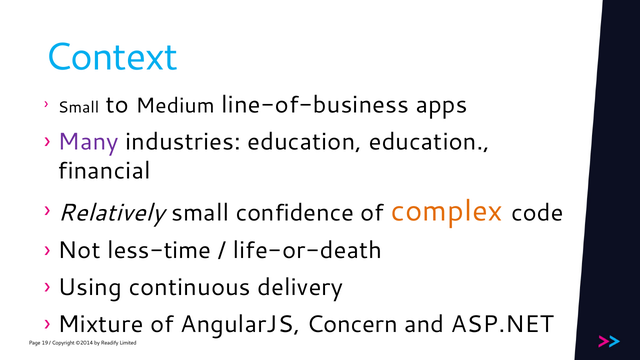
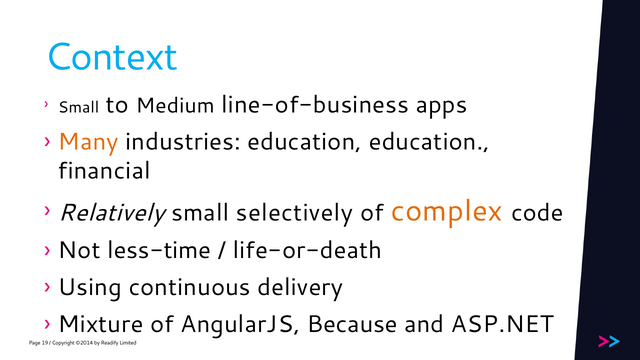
Many colour: purple -> orange
confidence: confidence -> selectively
Concern: Concern -> Because
